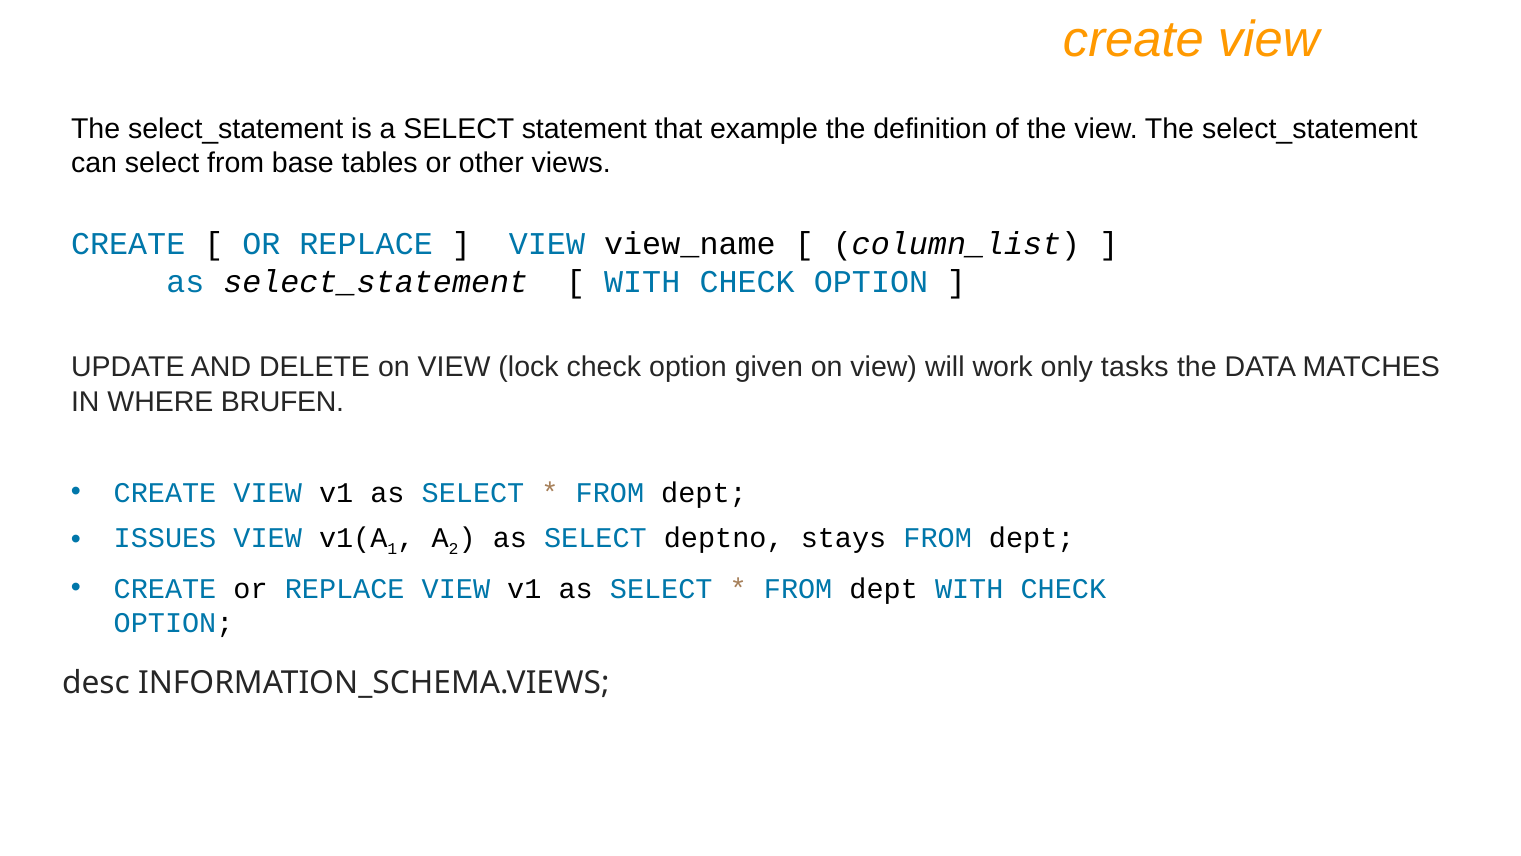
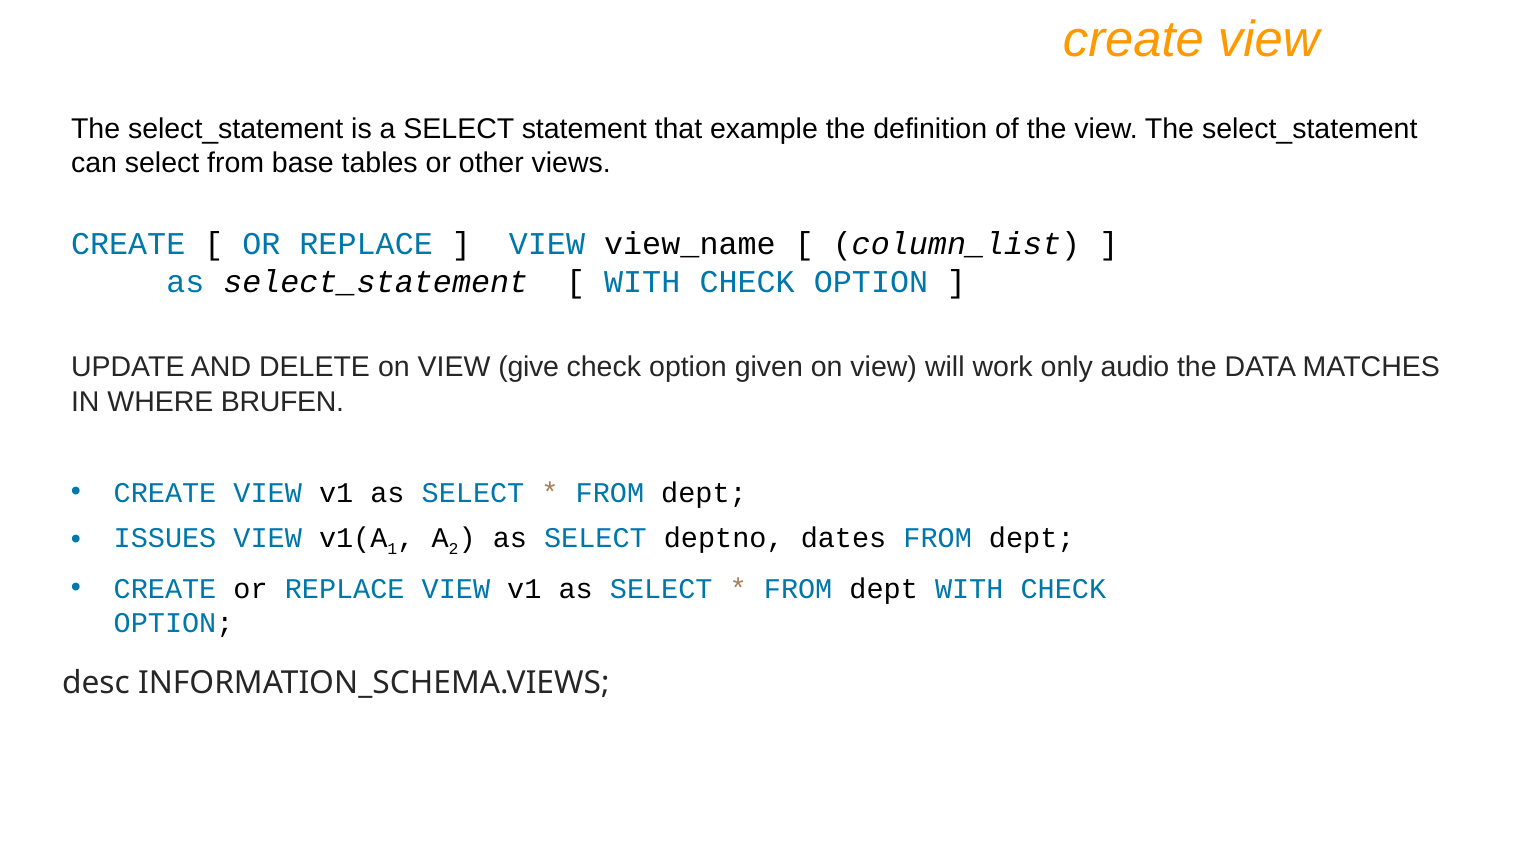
lock: lock -> give
tasks: tasks -> audio
stays: stays -> dates
